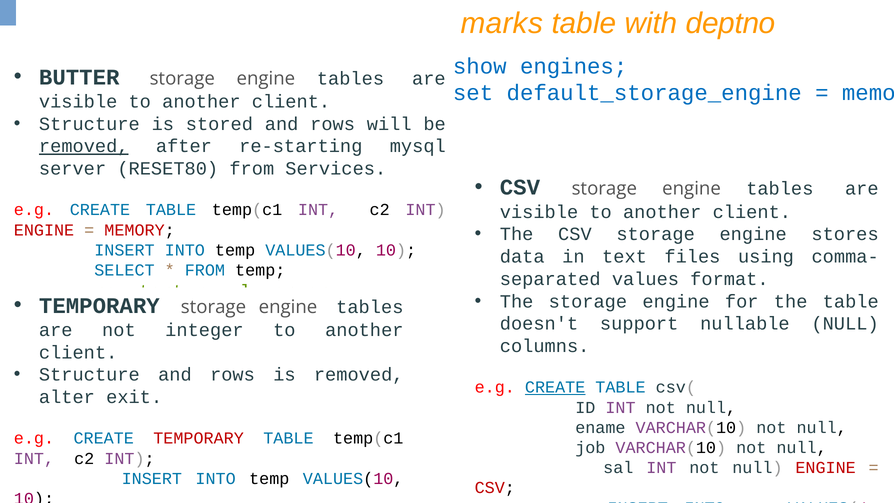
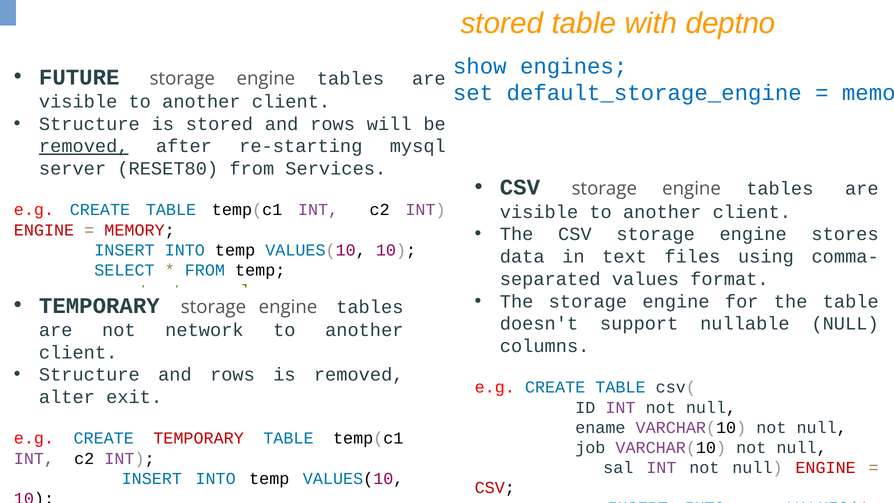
marks at (502, 23): marks -> stored
BUTTER: BUTTER -> FUTURE
integer: integer -> network
CREATE at (555, 387) underline: present -> none
